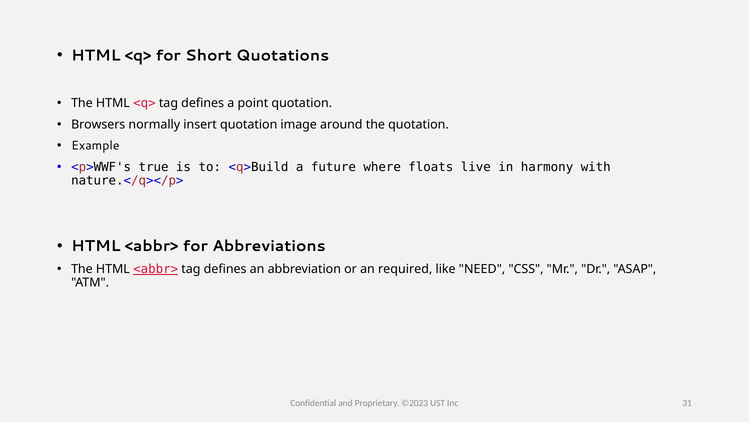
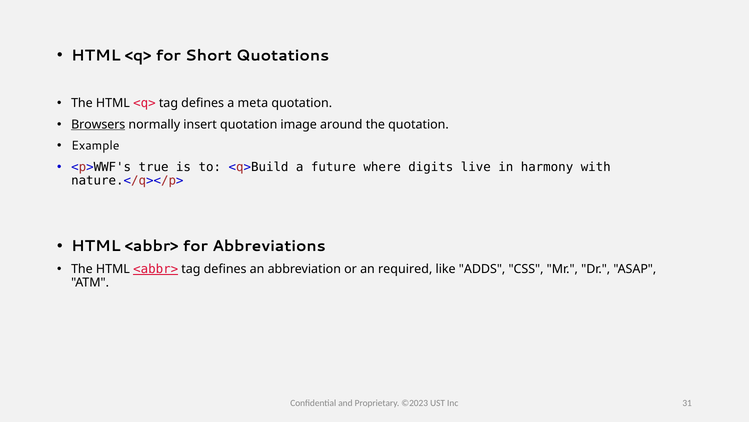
point: point -> meta
Browsers underline: none -> present
floats: floats -> digits
NEED: NEED -> ADDS
